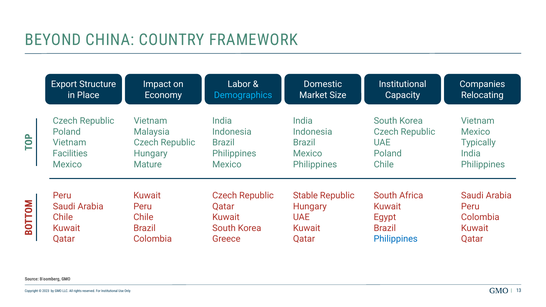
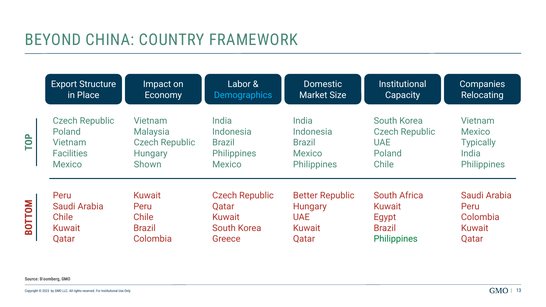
Mature: Mature -> Shown
Stable: Stable -> Better
Philippines at (396, 239) colour: blue -> green
